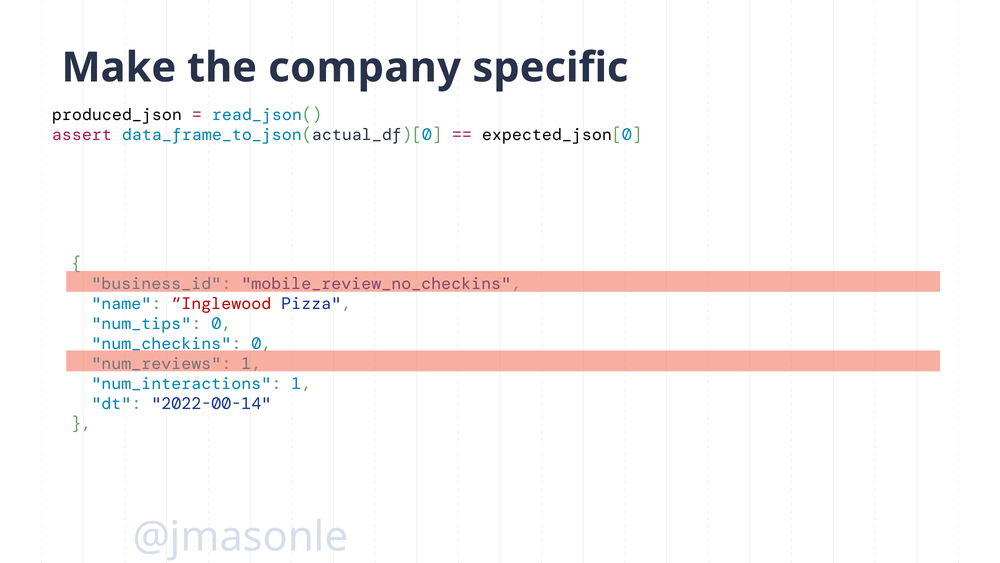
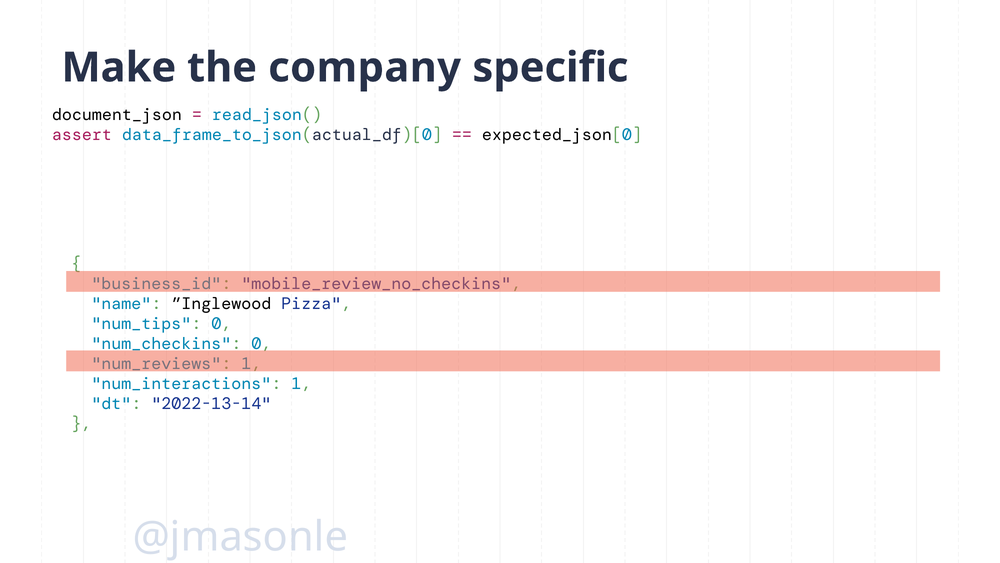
produced_json: produced_json -> document_json
”Inglewood colour: red -> black
2022-00-14: 2022-00-14 -> 2022-13-14
